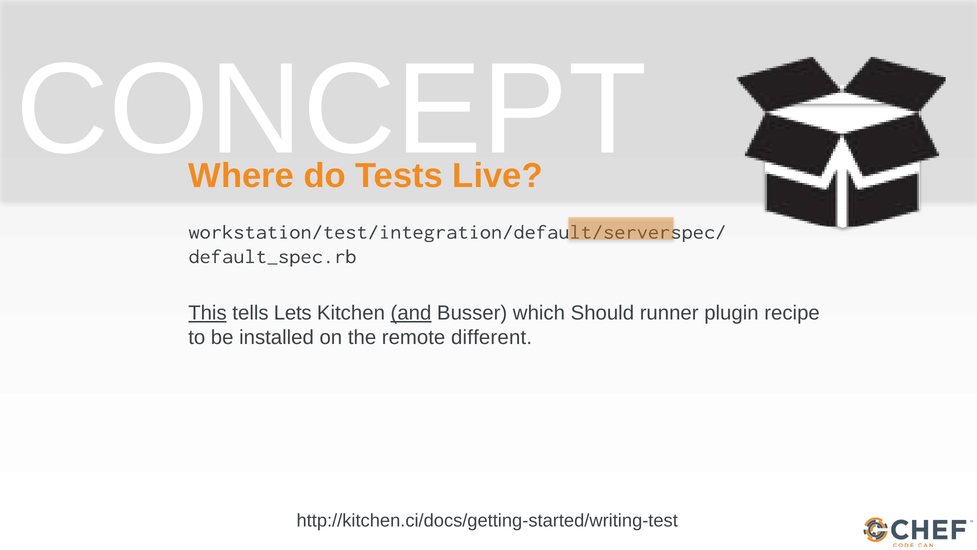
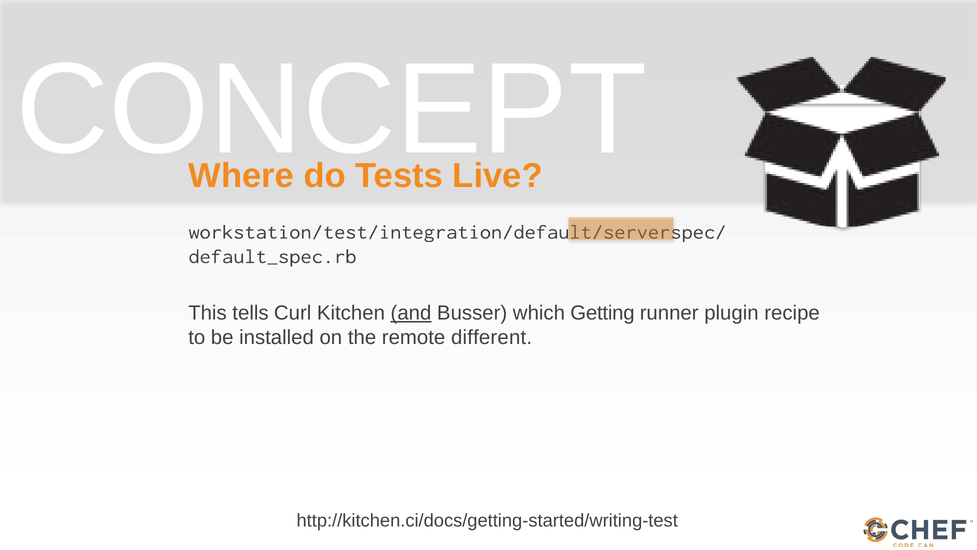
This underline: present -> none
Lets: Lets -> Curl
Should: Should -> Getting
